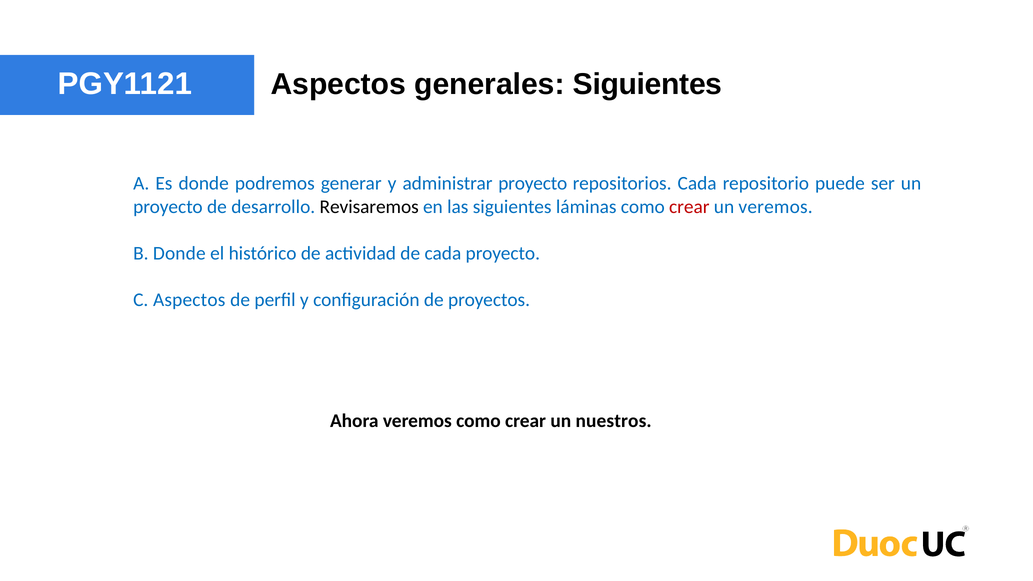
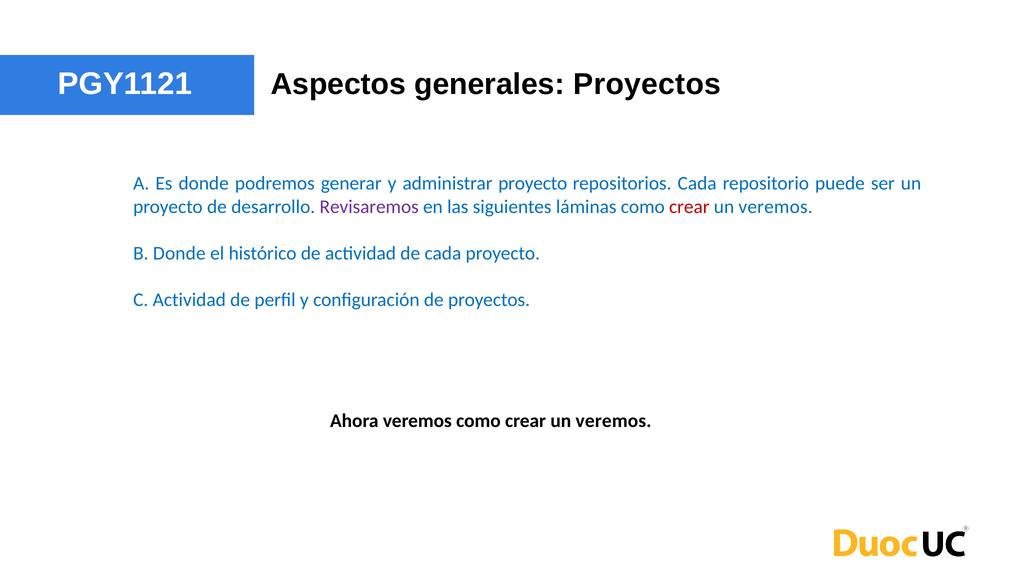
generales Siguientes: Siguientes -> Proyectos
Revisaremos colour: black -> purple
C Aspectos: Aspectos -> Actividad
nuestros at (614, 421): nuestros -> veremos
